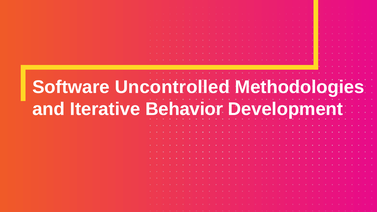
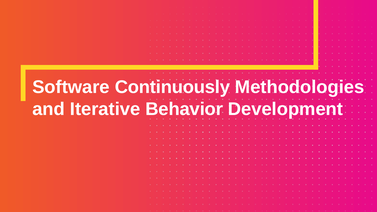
Uncontrolled: Uncontrolled -> Continuously
